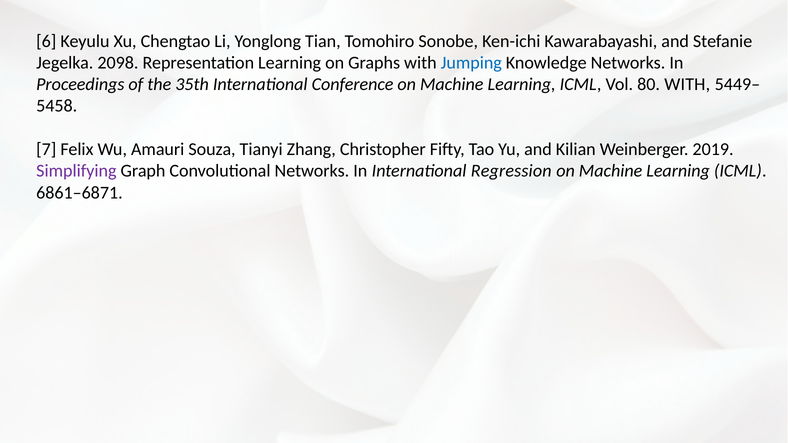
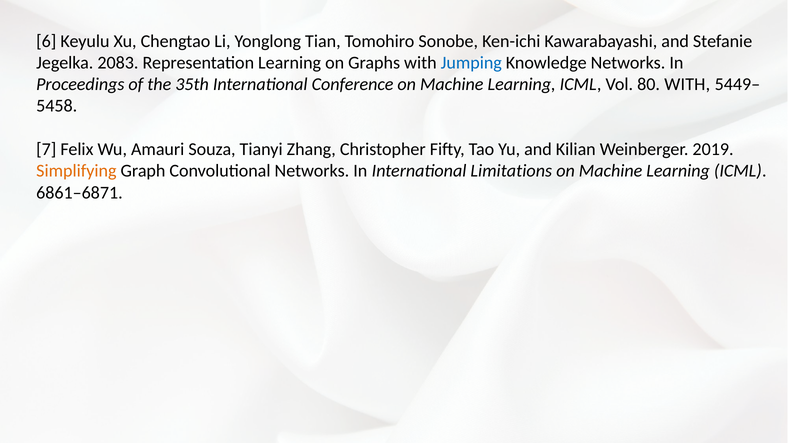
2098: 2098 -> 2083
Simplifying colour: purple -> orange
Regression: Regression -> Limitations
